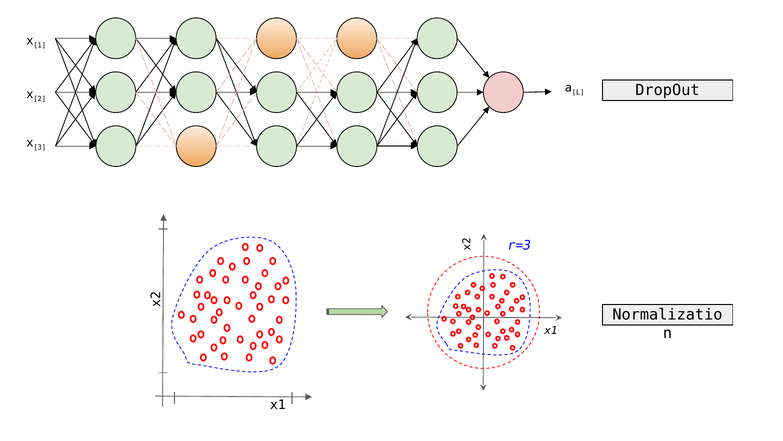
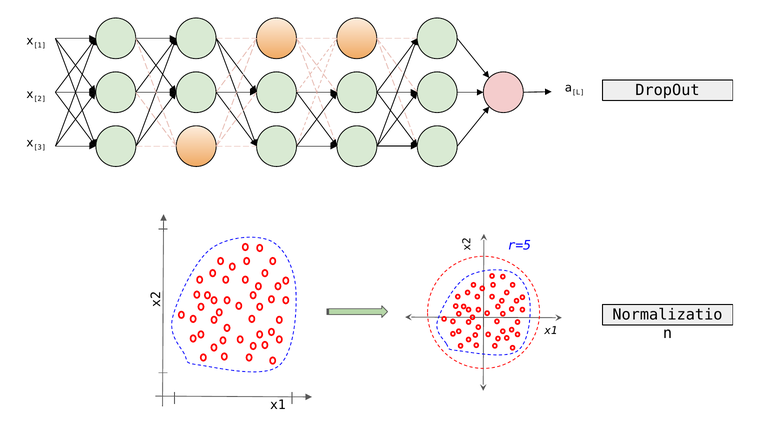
r=3: r=3 -> r=5
